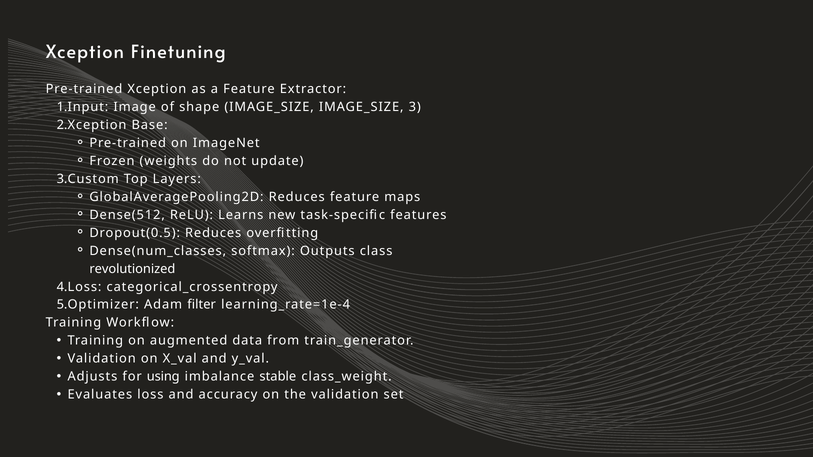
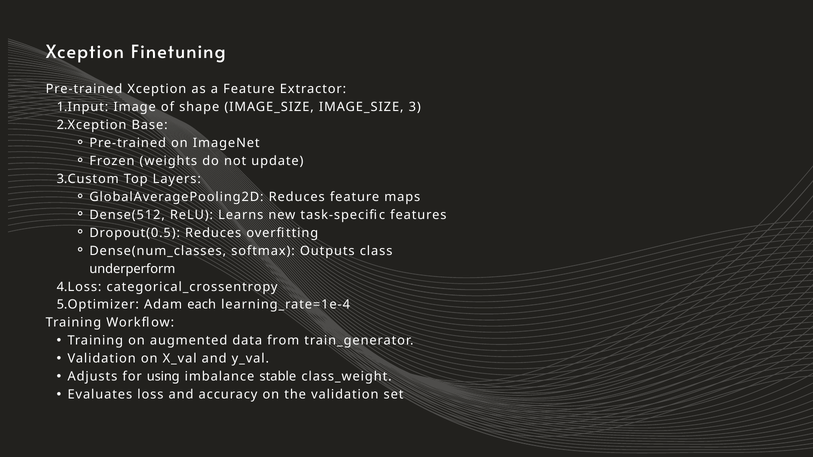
revolutionized: revolutionized -> underperform
filter: filter -> each
